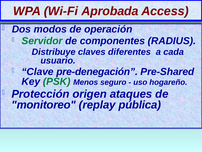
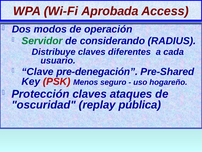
componentes: componentes -> considerando
PSK colour: green -> red
Protección origen: origen -> claves
monitoreo: monitoreo -> oscuridad
